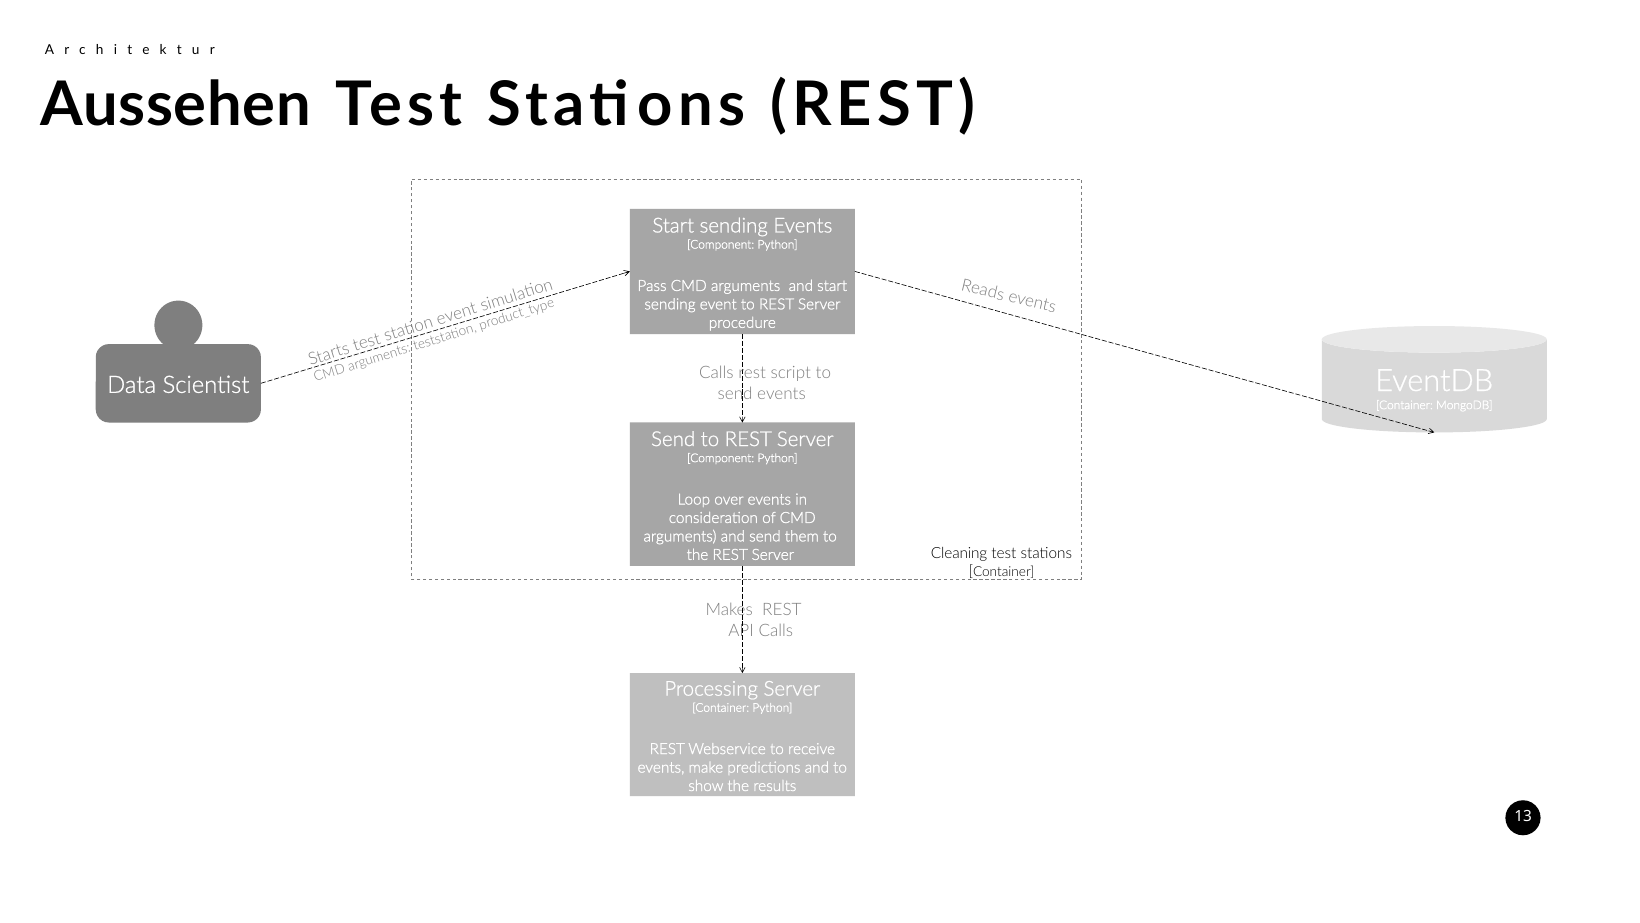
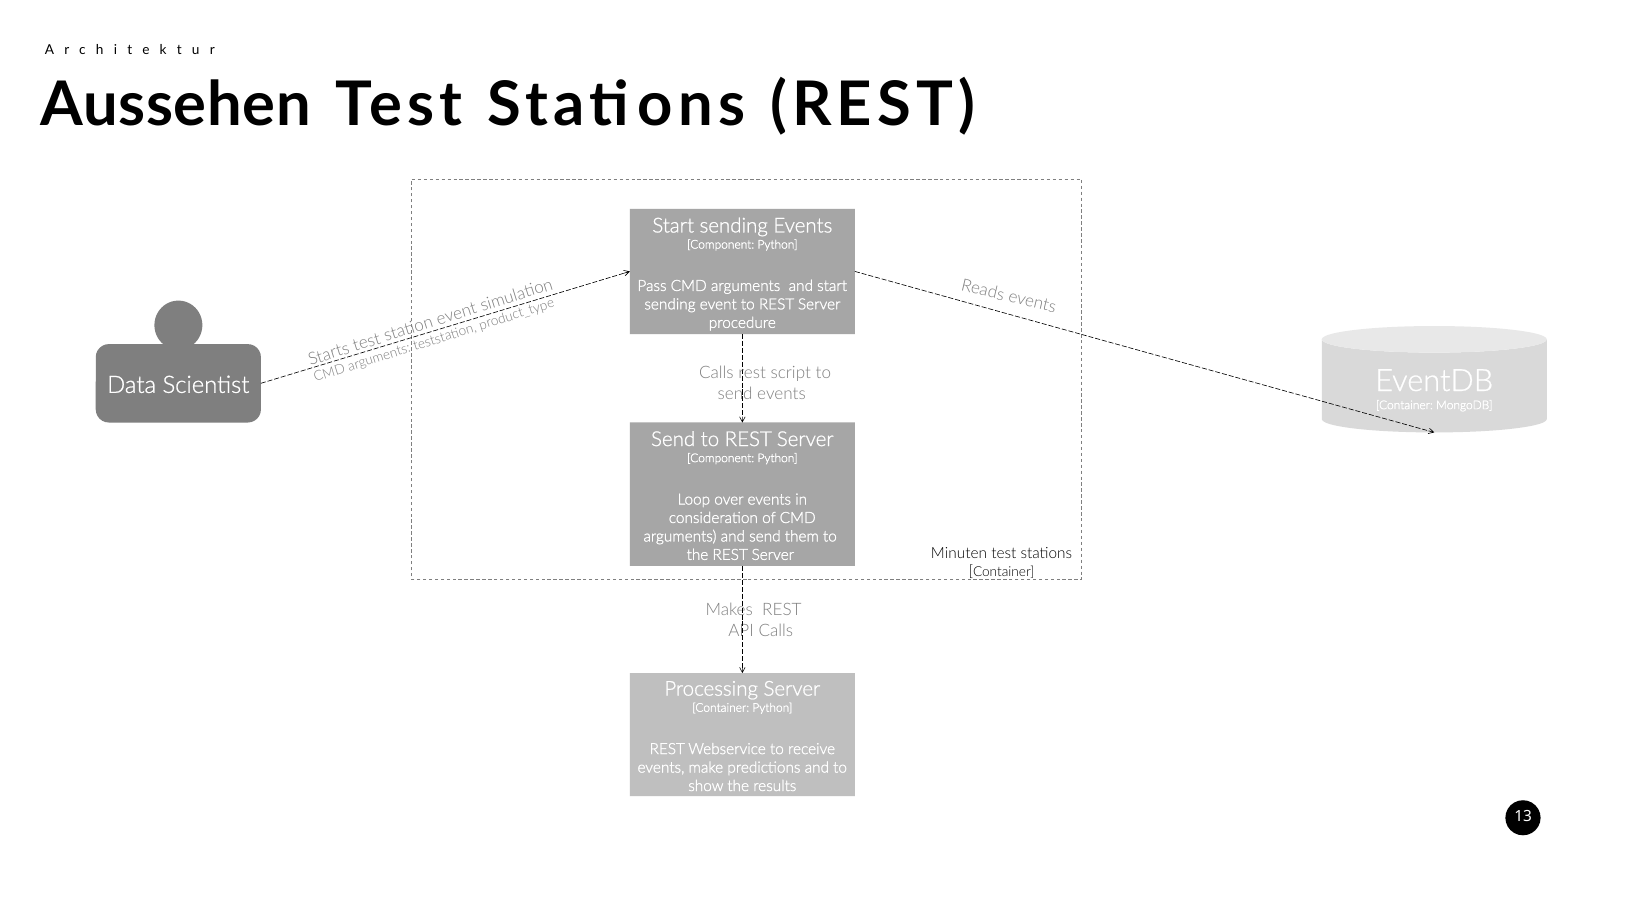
Cleaning: Cleaning -> Minuten
